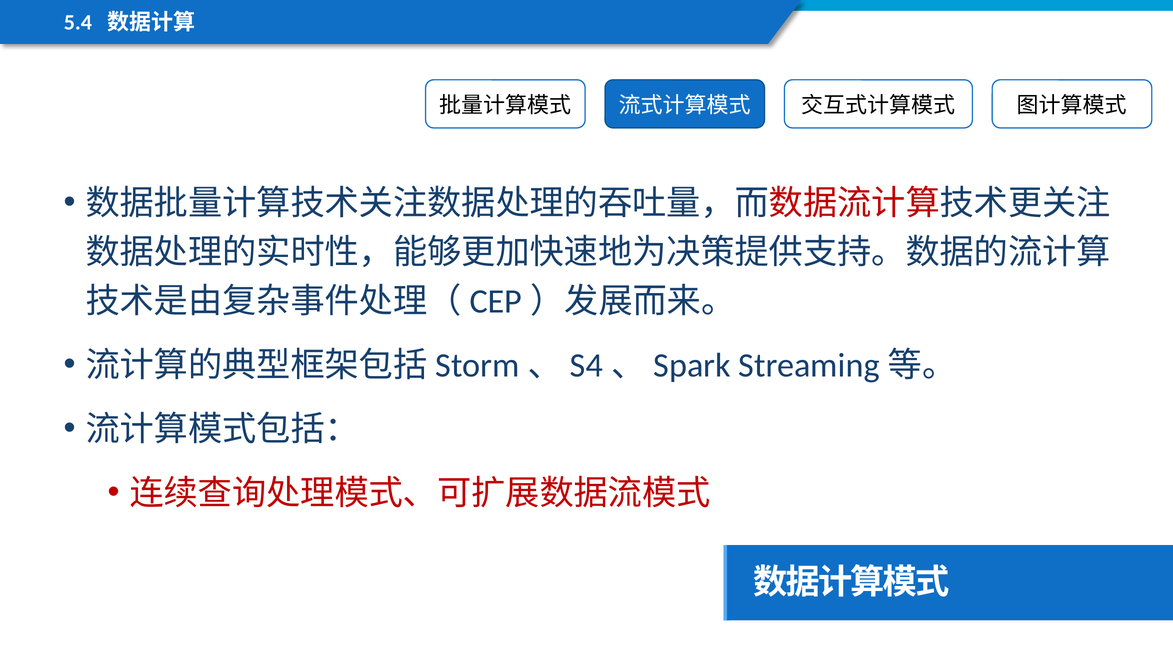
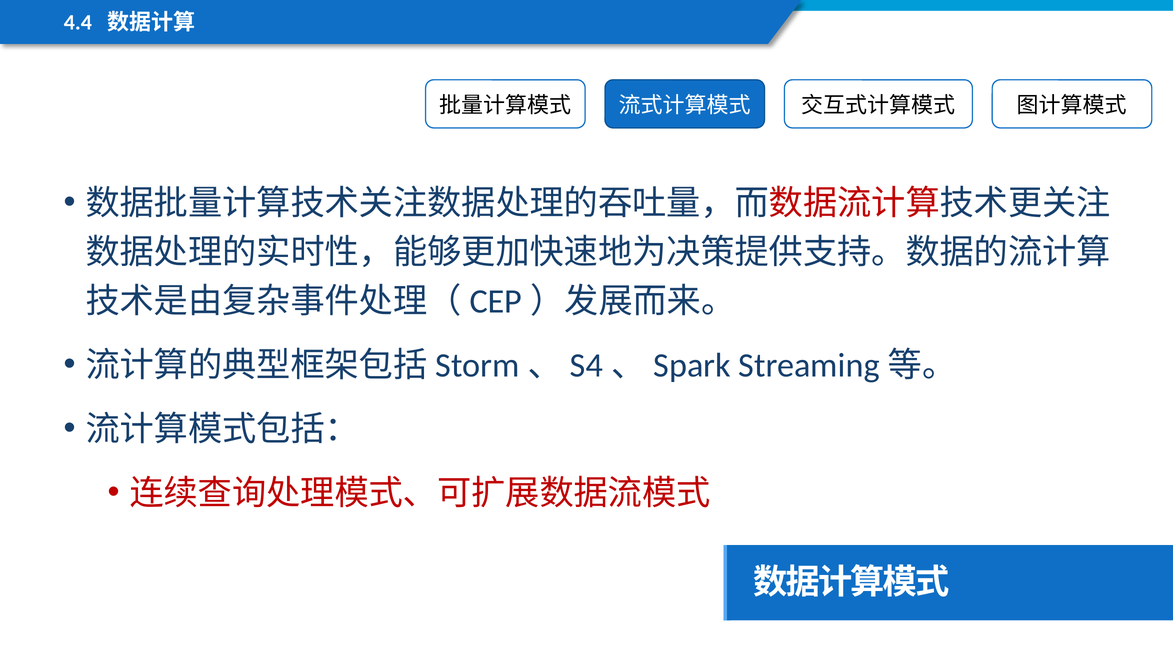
5.4: 5.4 -> 4.4
